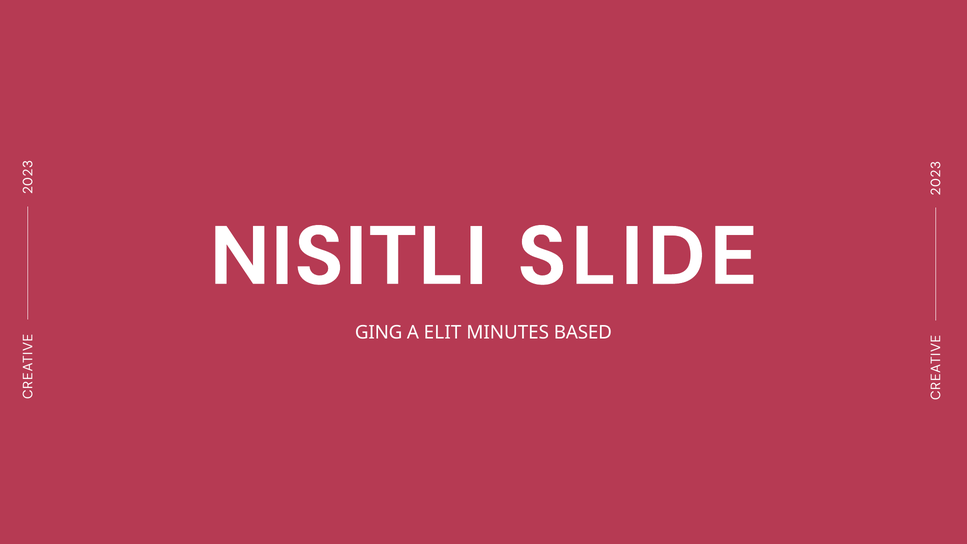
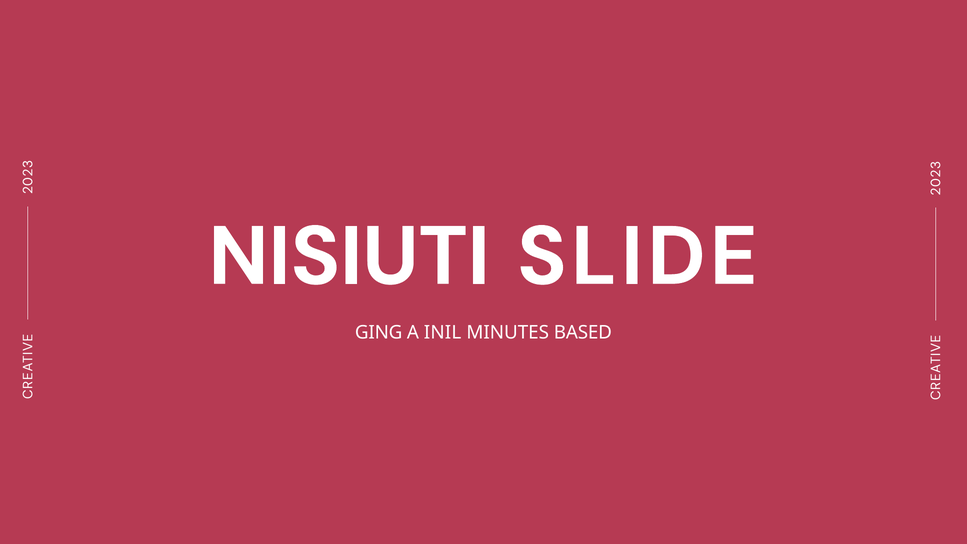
NISITLI: NISITLI -> NISIUTI
ELIT: ELIT -> INIL
